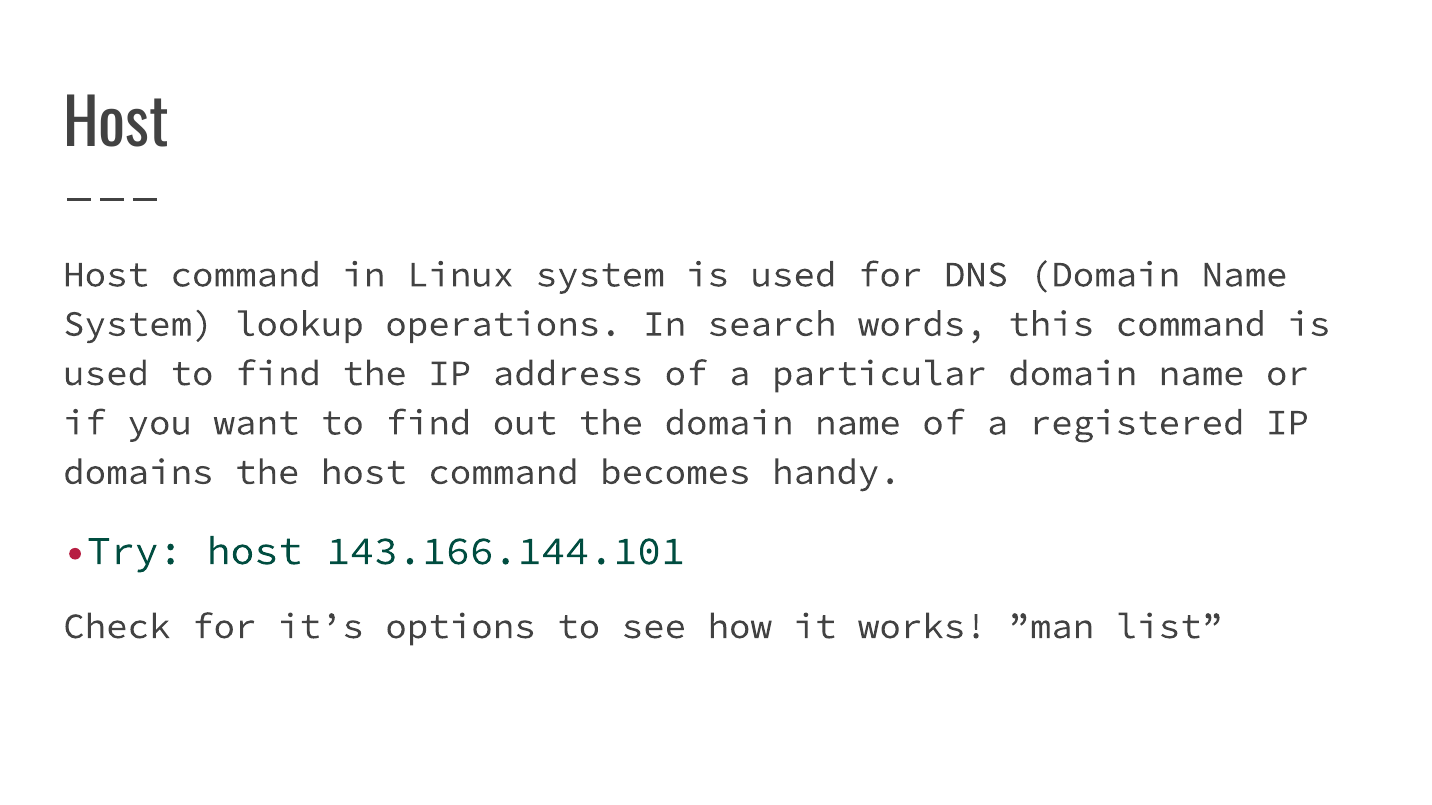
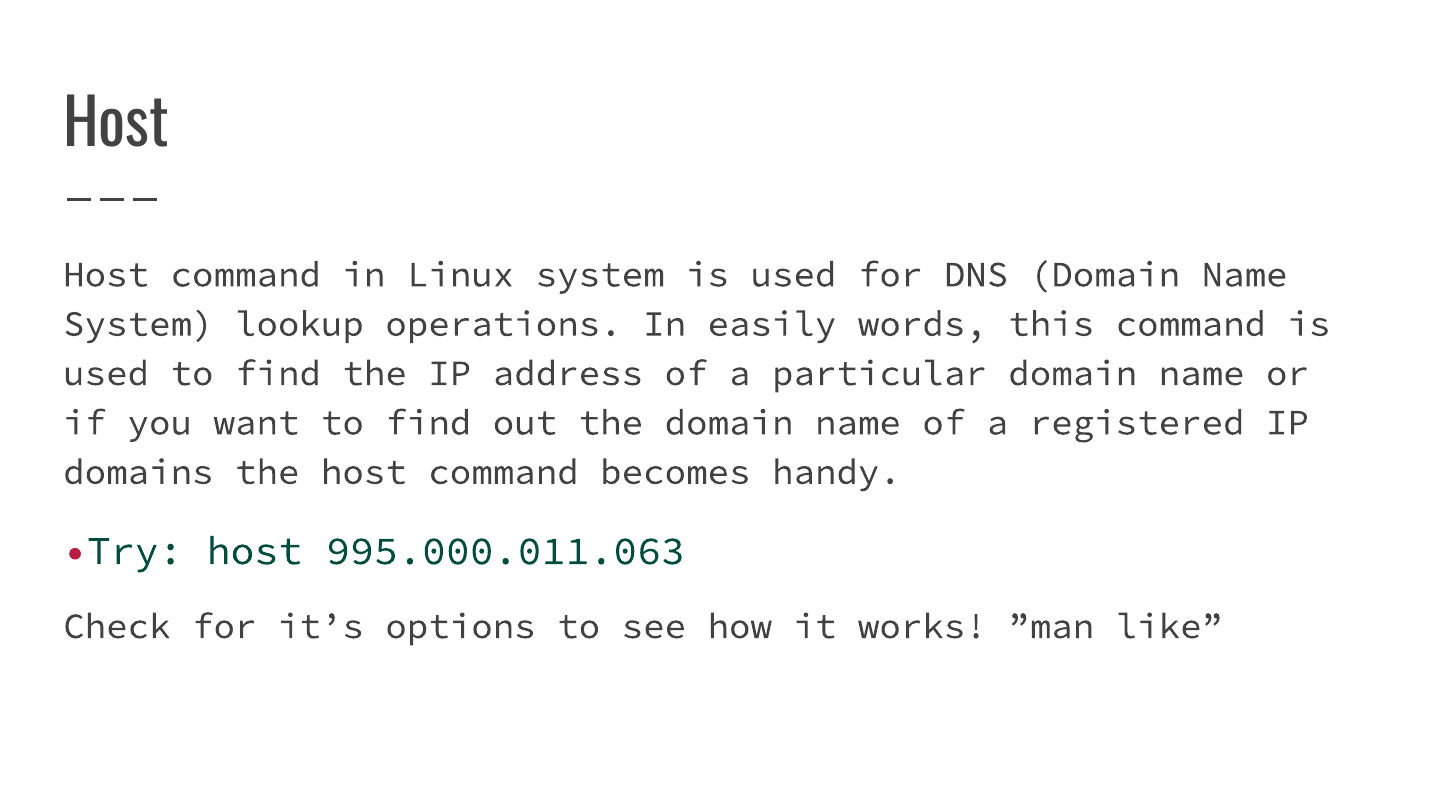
search: search -> easily
143.166.144.101: 143.166.144.101 -> 995.000.011.063
list: list -> like
